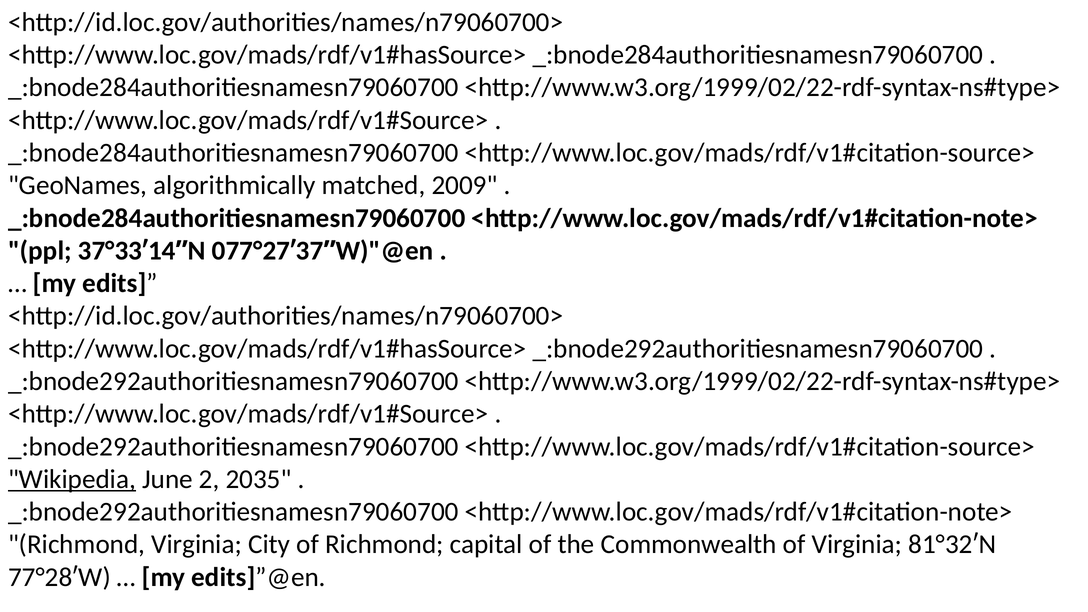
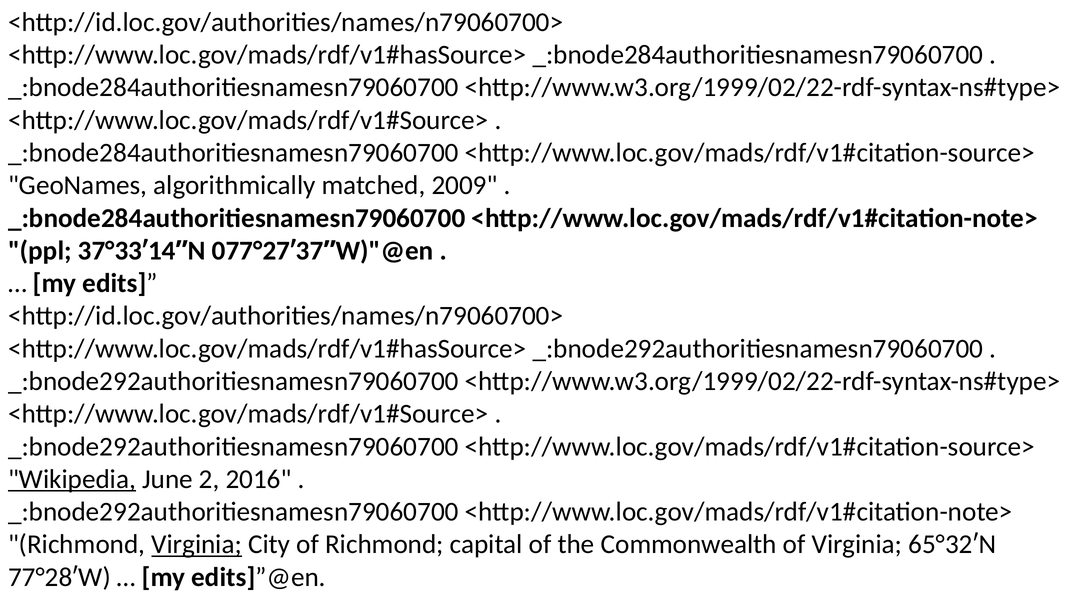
2035: 2035 -> 2016
Virginia at (197, 544) underline: none -> present
81°32ʹN: 81°32ʹN -> 65°32ʹN
